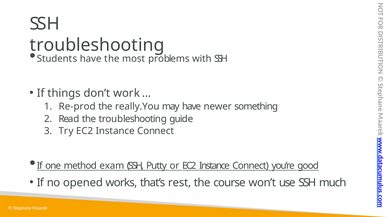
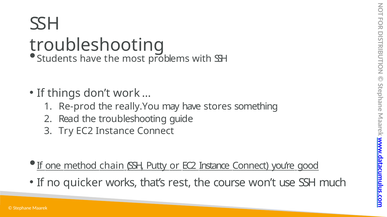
newer: newer -> stores
exam: exam -> chain
opened: opened -> quicker
